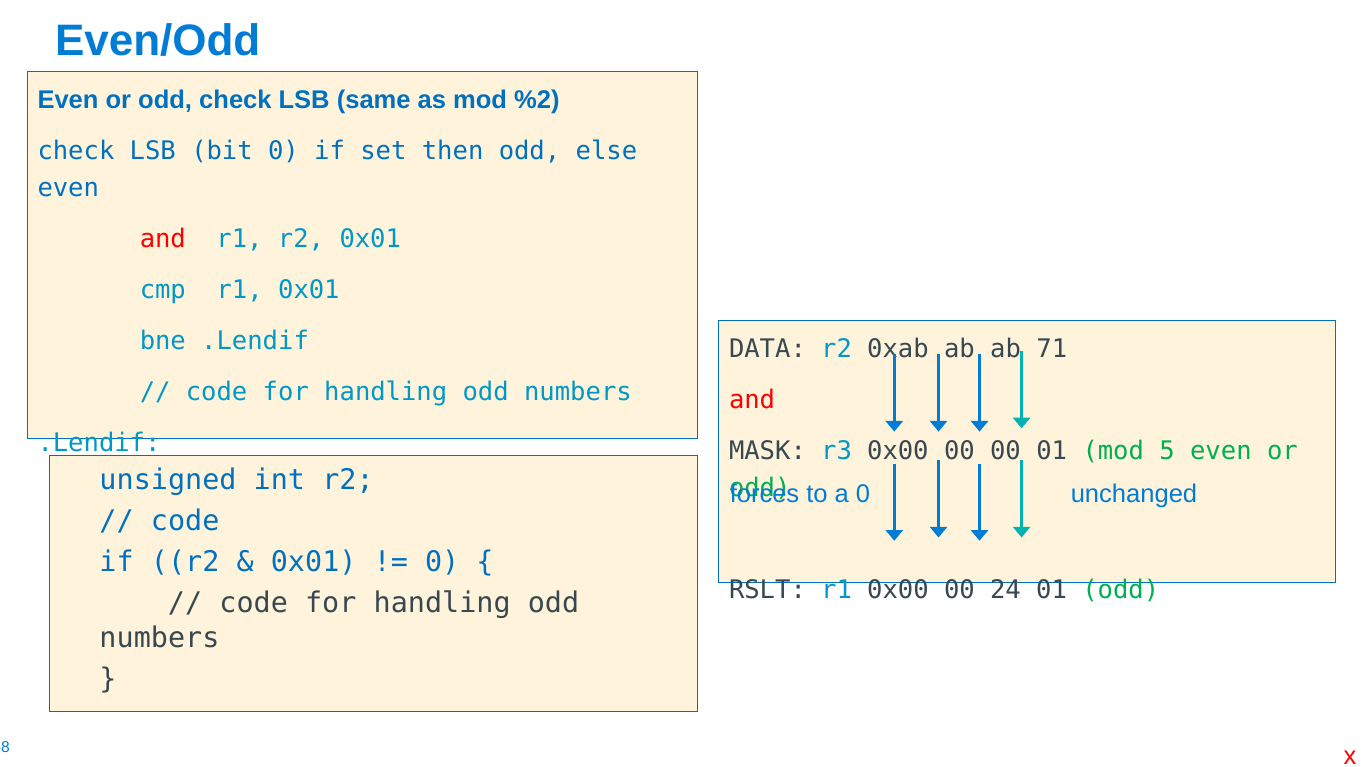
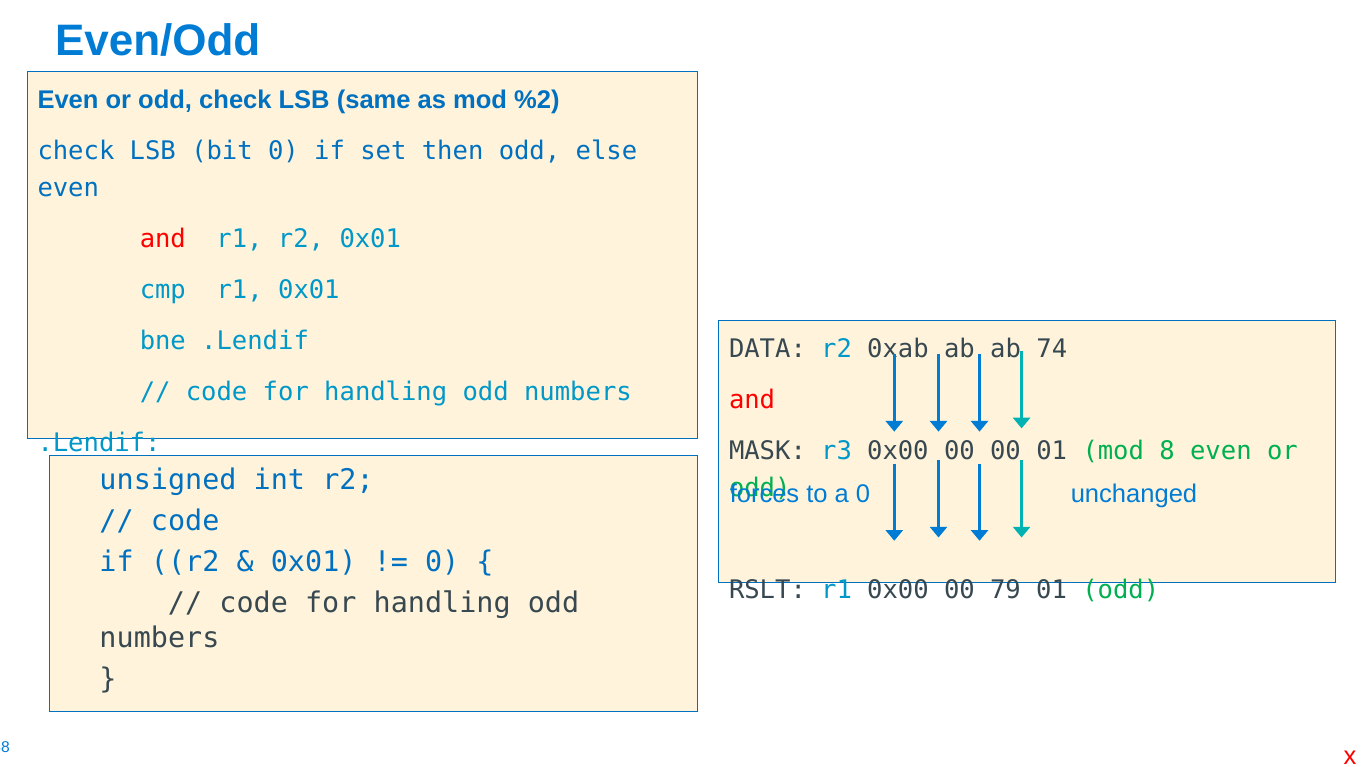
71: 71 -> 74
5: 5 -> 8
24: 24 -> 79
